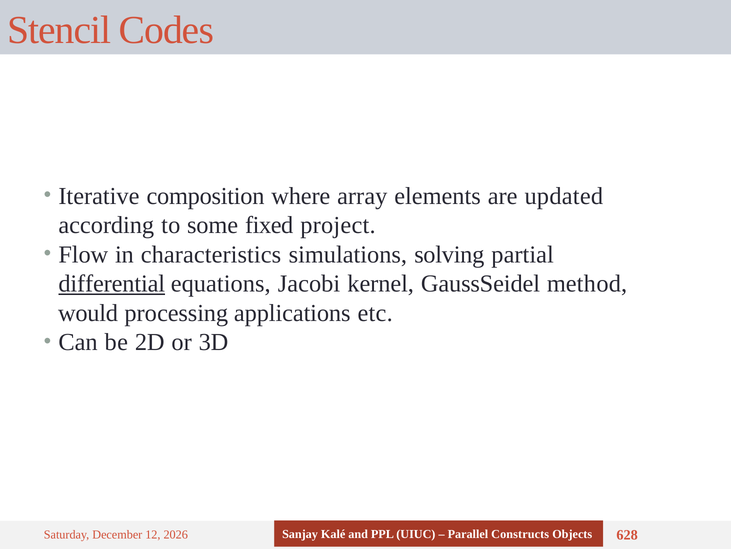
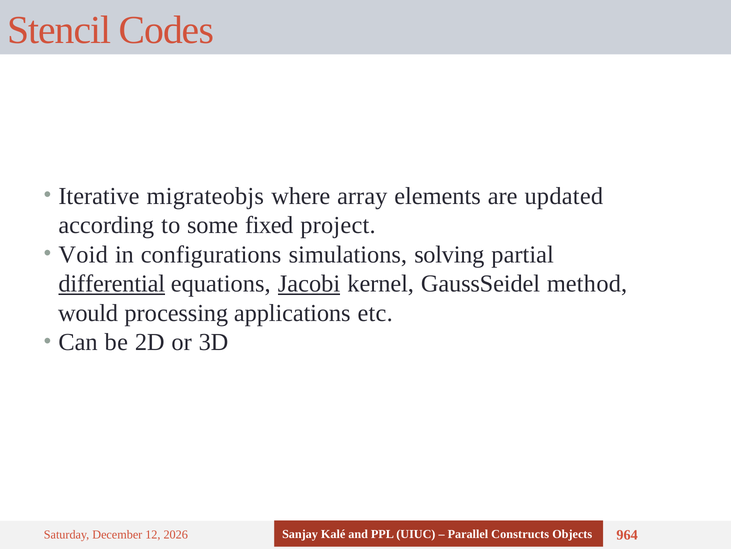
composition: composition -> migrateobjs
Flow: Flow -> Void
characteristics: characteristics -> configurations
Jacobi underline: none -> present
628: 628 -> 964
